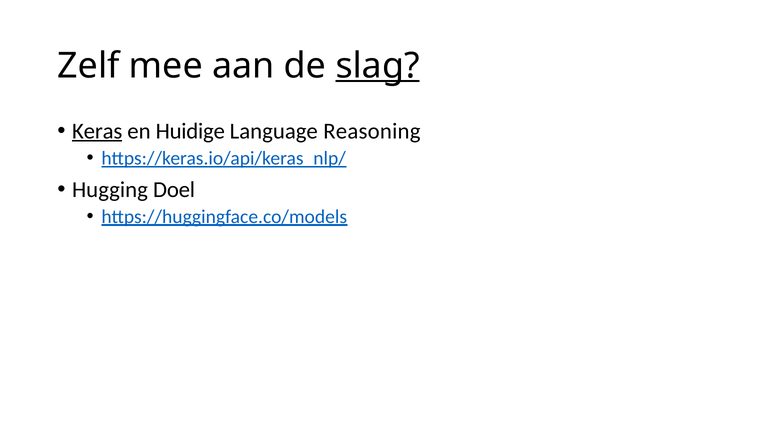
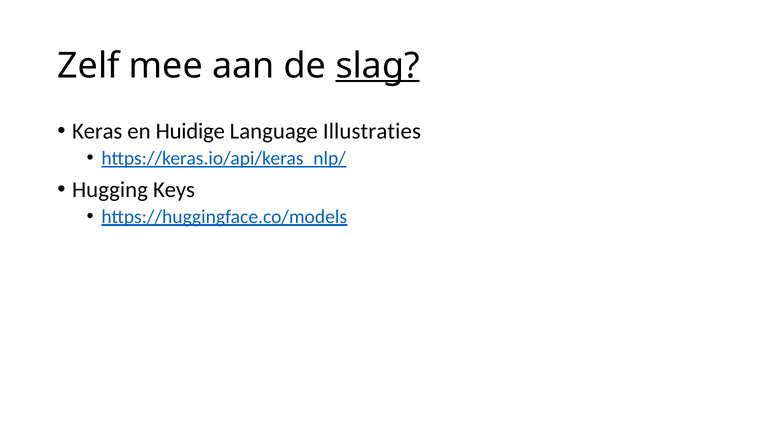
Keras underline: present -> none
Reasoning: Reasoning -> Illustraties
Doel: Doel -> Keys
